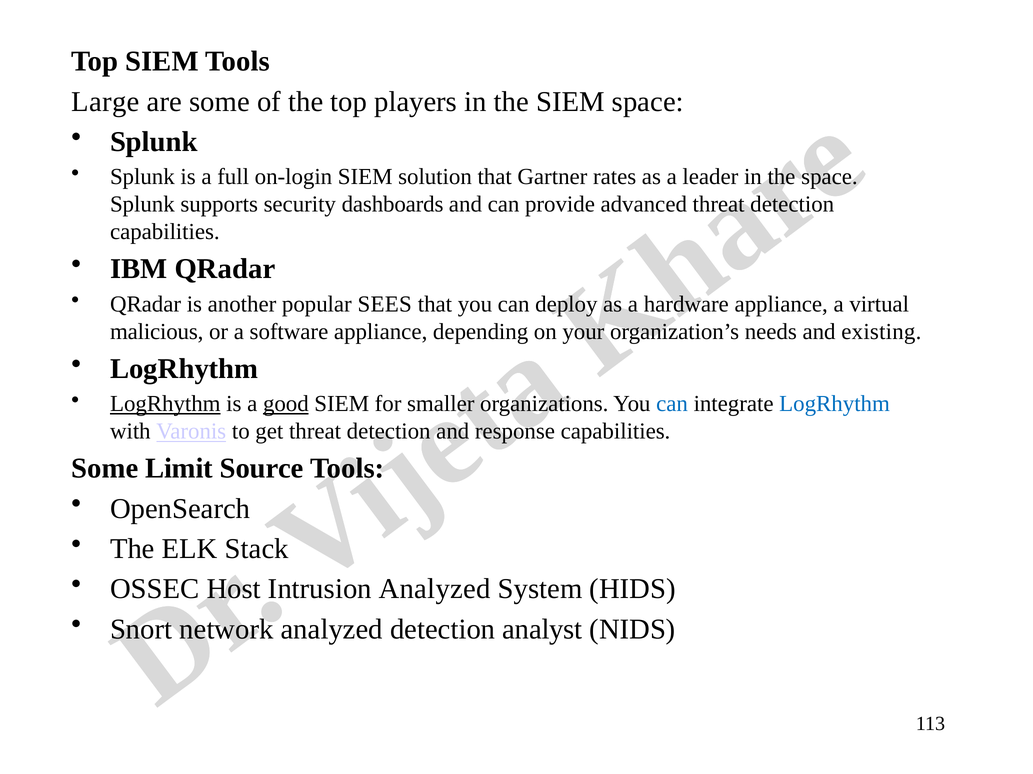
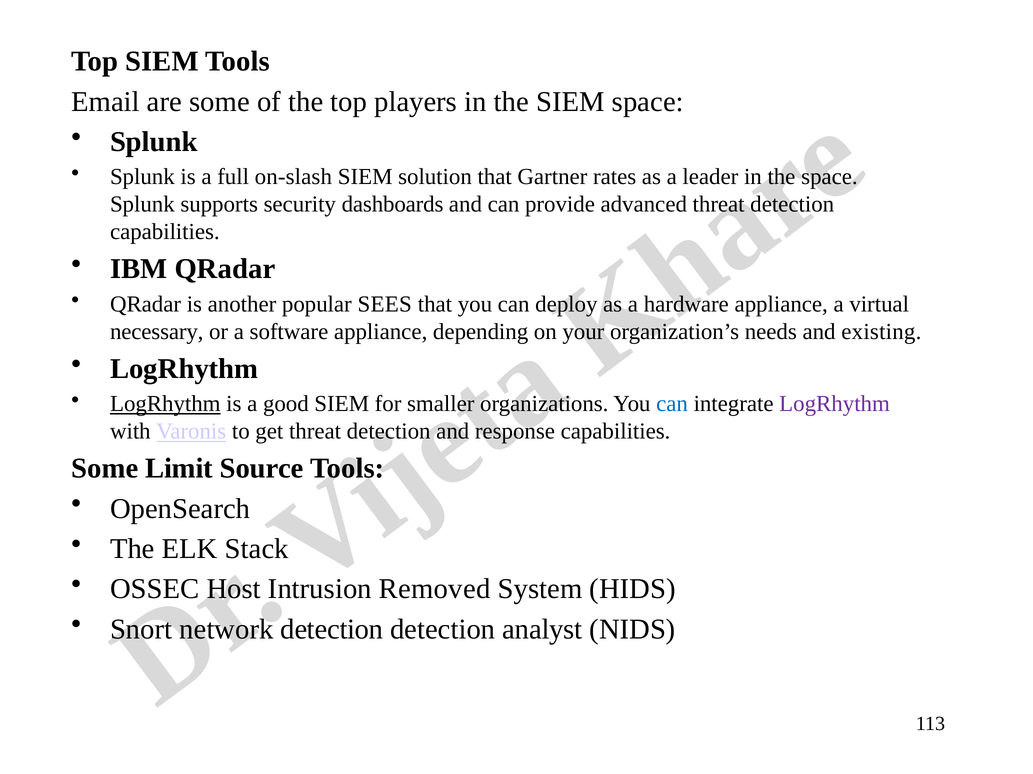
Large: Large -> Email
on-login: on-login -> on-slash
malicious: malicious -> necessary
good underline: present -> none
LogRhythm at (835, 404) colour: blue -> purple
Analyzed at (435, 590): Analyzed -> Removed
analyzed at (332, 630): analyzed -> detection
